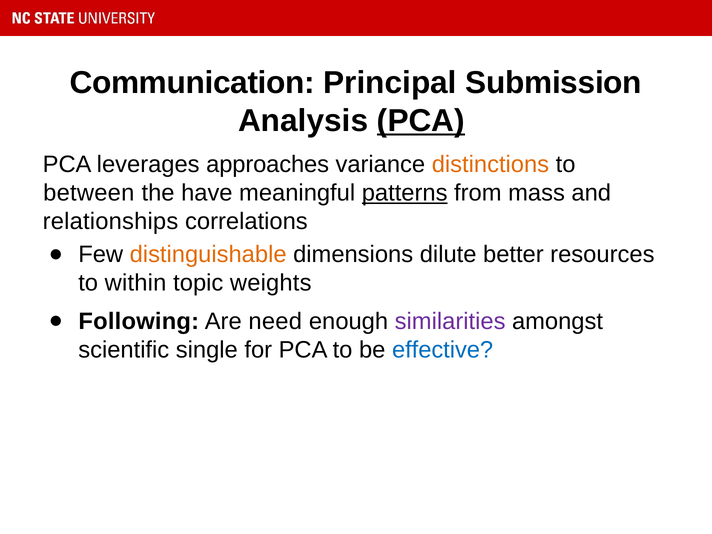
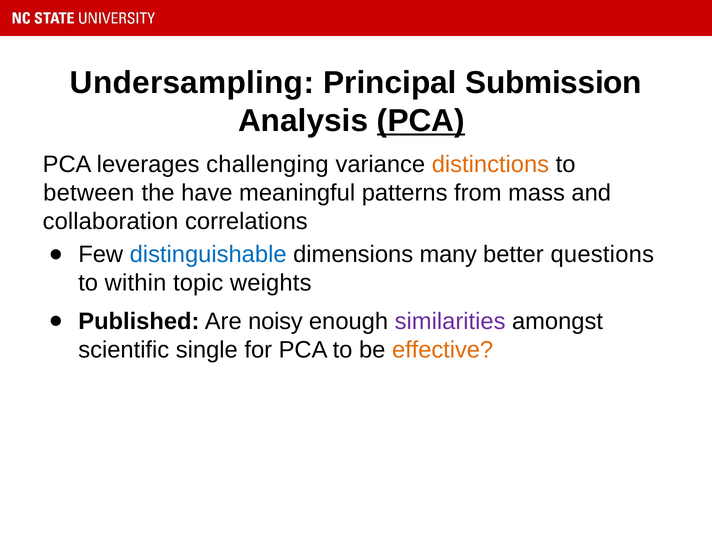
Communication: Communication -> Undersampling
approaches: approaches -> challenging
patterns underline: present -> none
relationships: relationships -> collaboration
distinguishable colour: orange -> blue
dilute: dilute -> many
resources: resources -> questions
Following: Following -> Published
need: need -> noisy
effective colour: blue -> orange
